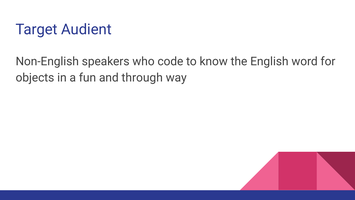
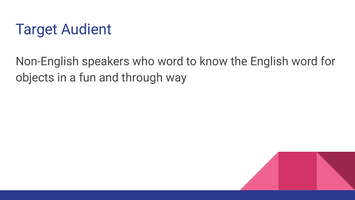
who code: code -> word
